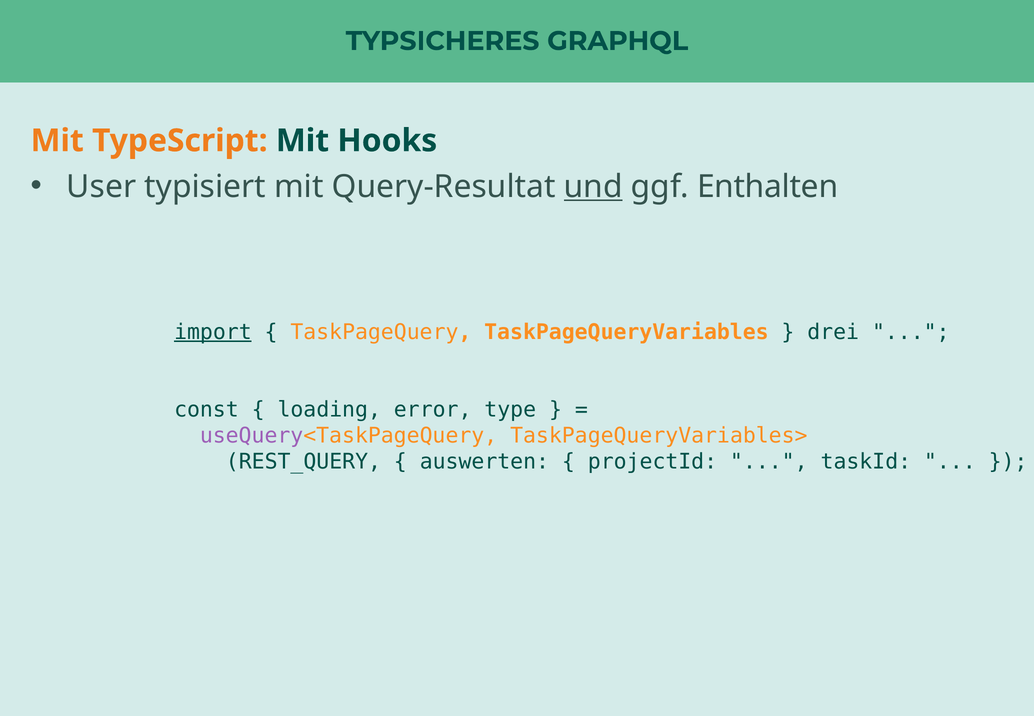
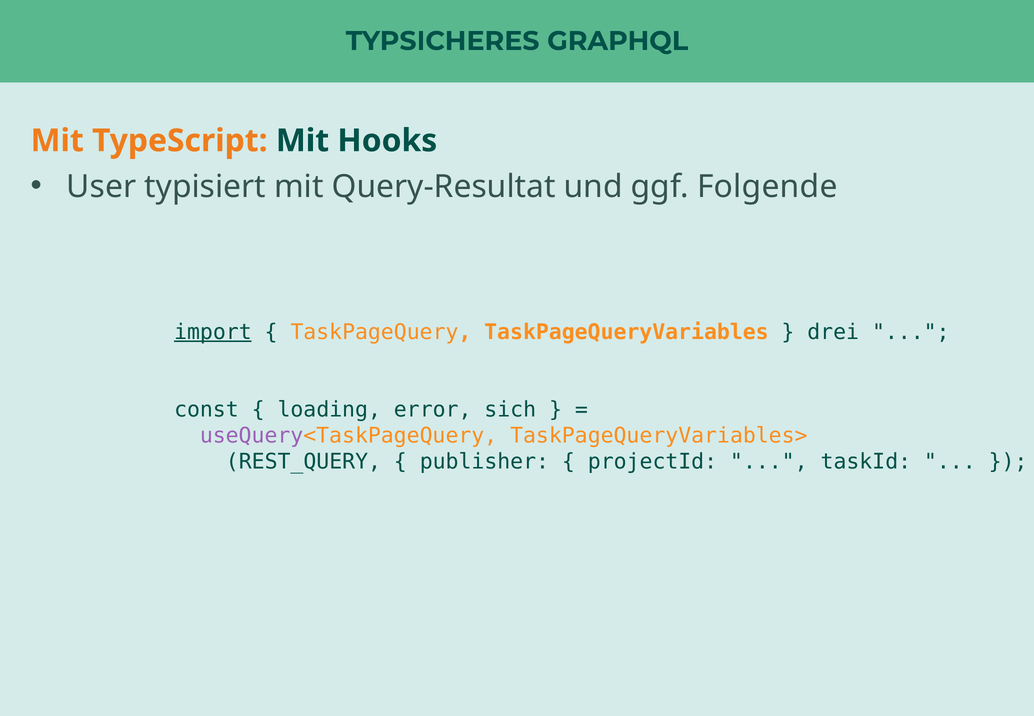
und underline: present -> none
Enthalten: Enthalten -> Folgende
type: type -> sich
auswerten: auswerten -> publisher
